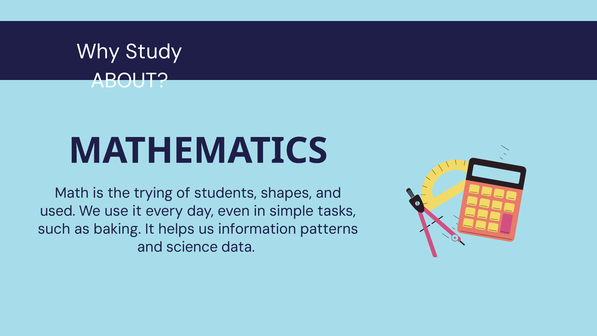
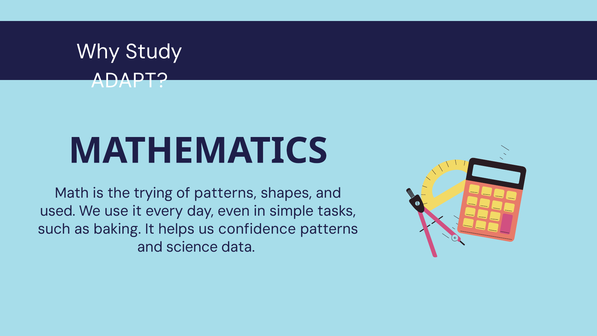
ABOUT: ABOUT -> ADAPT
of students: students -> patterns
information: information -> confidence
